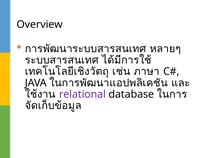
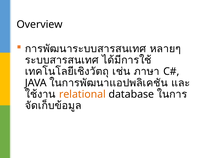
relational colour: purple -> orange
